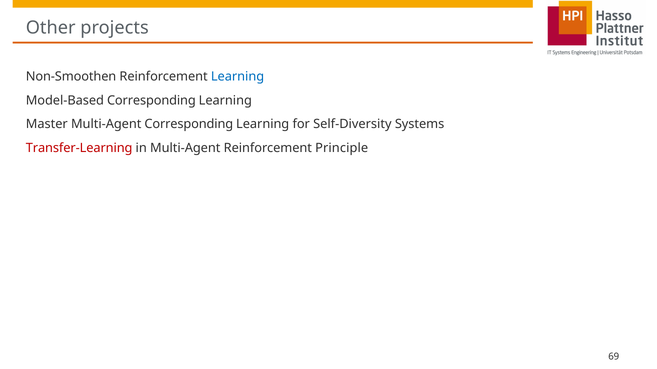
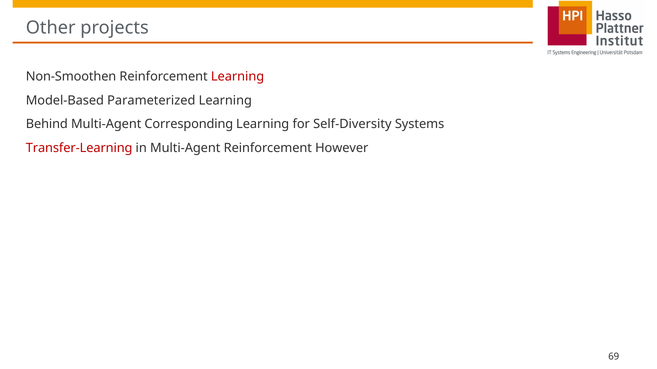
Learning at (238, 77) colour: blue -> red
Model-Based Corresponding: Corresponding -> Parameterized
Master: Master -> Behind
Principle: Principle -> However
